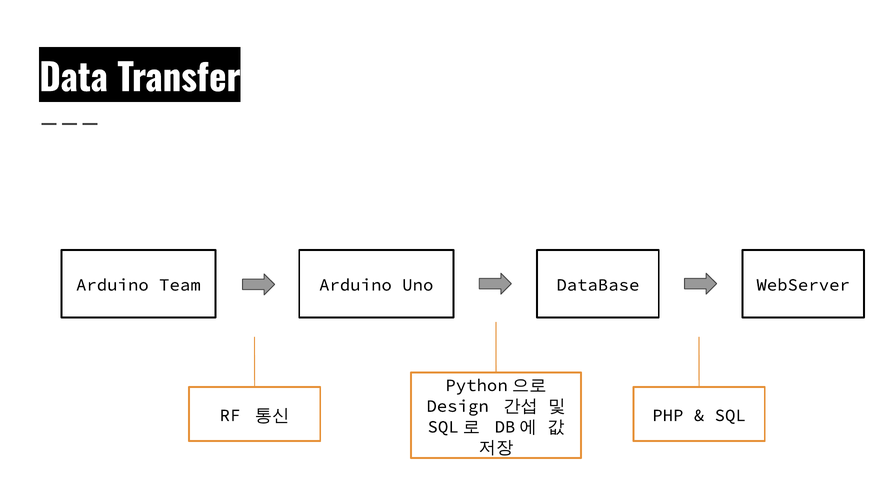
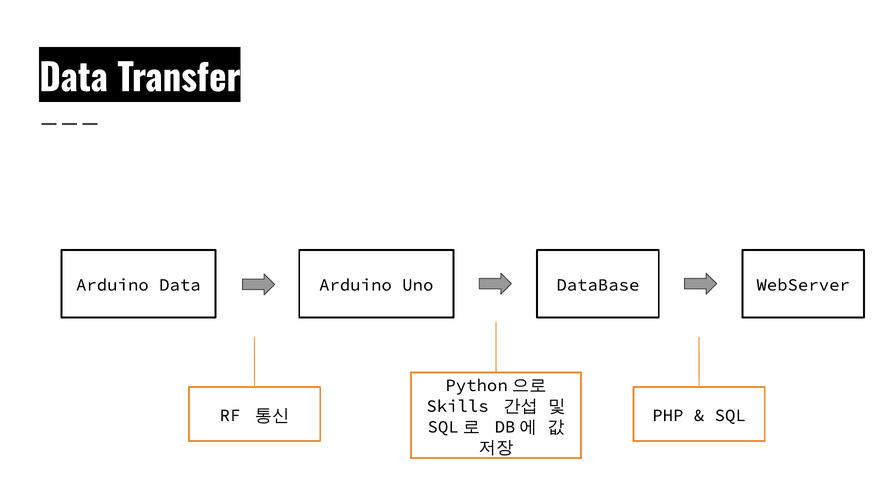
Arduino Team: Team -> Data
Design: Design -> Skills
